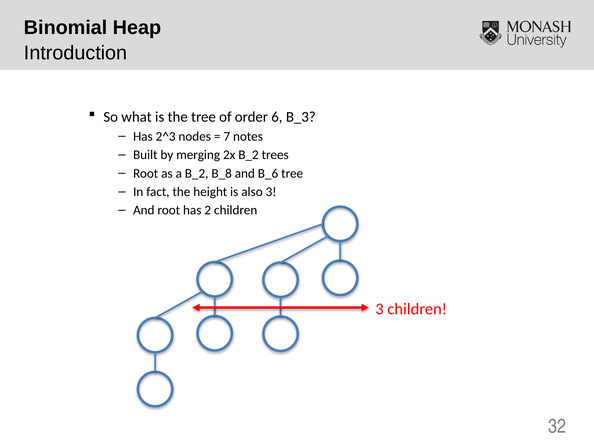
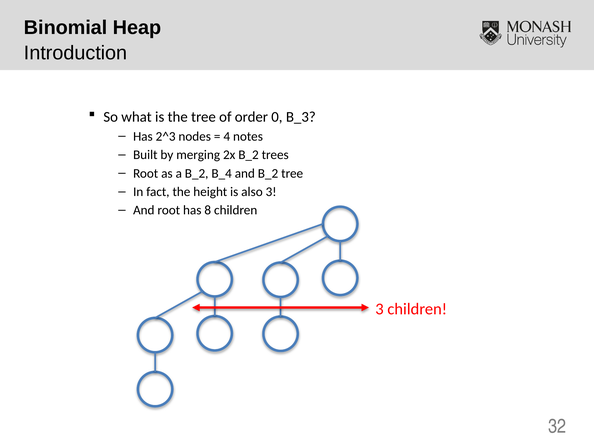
6: 6 -> 0
7: 7 -> 4
B_8: B_8 -> B_4
and B_6: B_6 -> B_2
2: 2 -> 8
